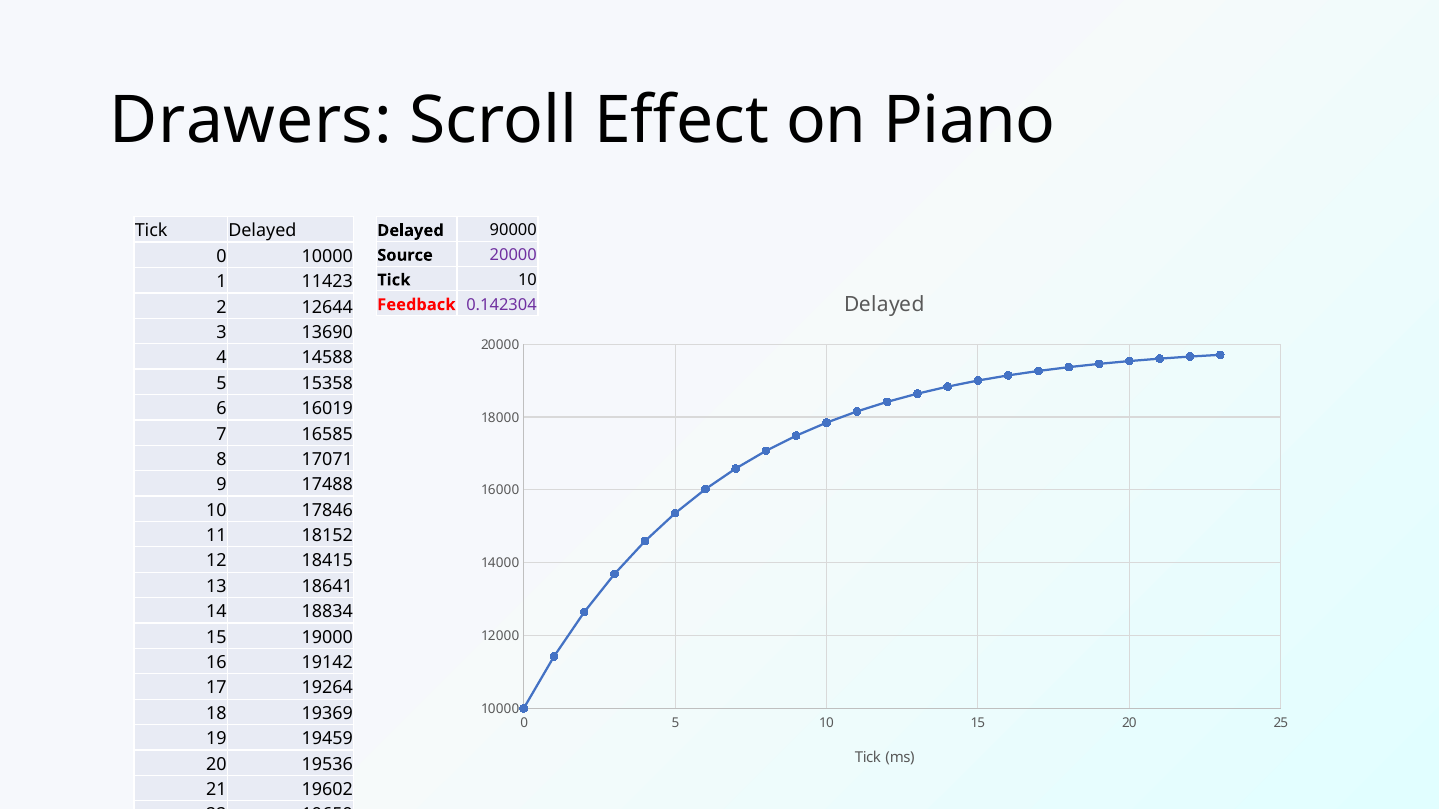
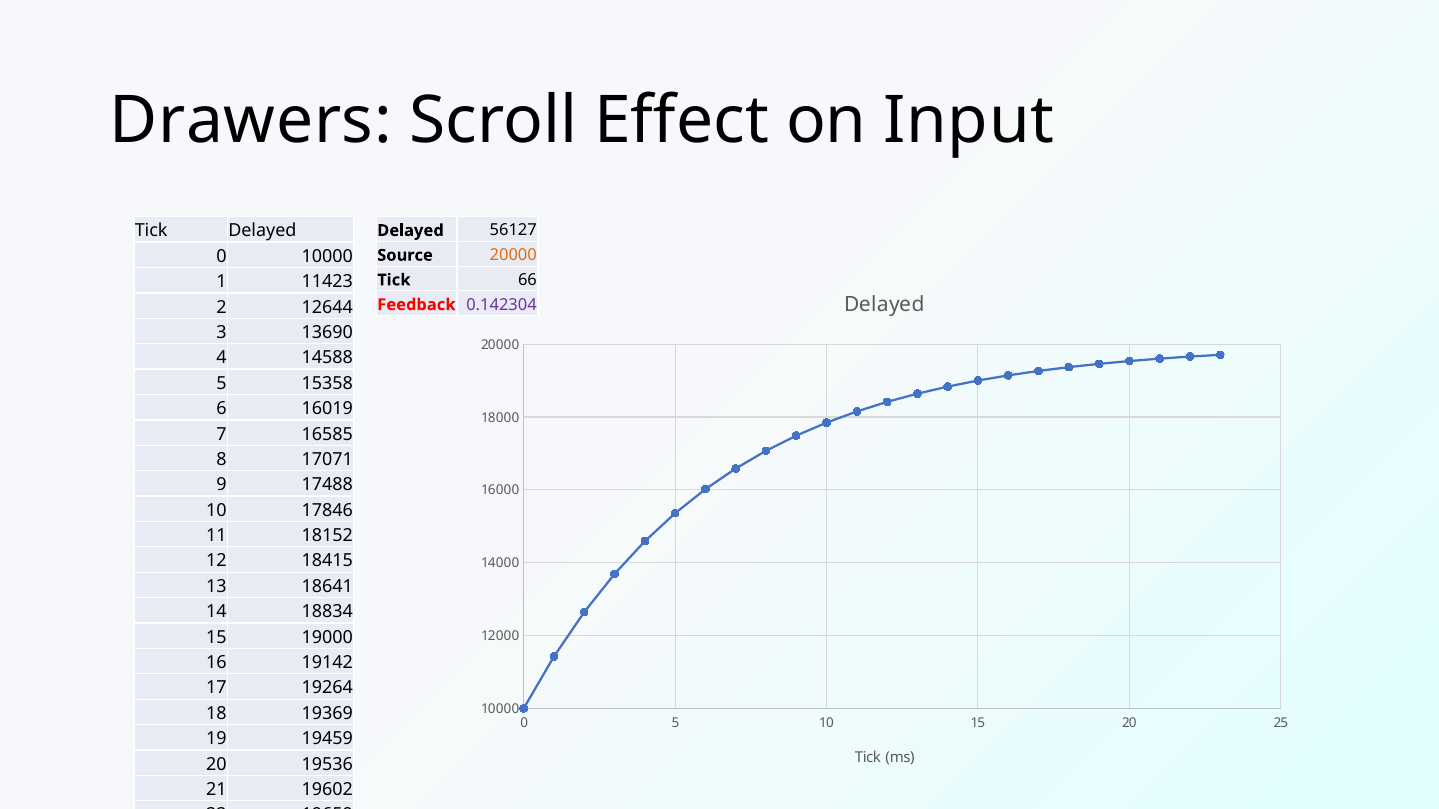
Piano: Piano -> Input
90000: 90000 -> 56127
20000 at (513, 255) colour: purple -> orange
10 at (527, 280): 10 -> 66
